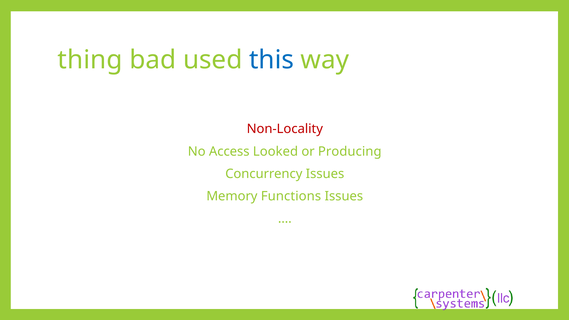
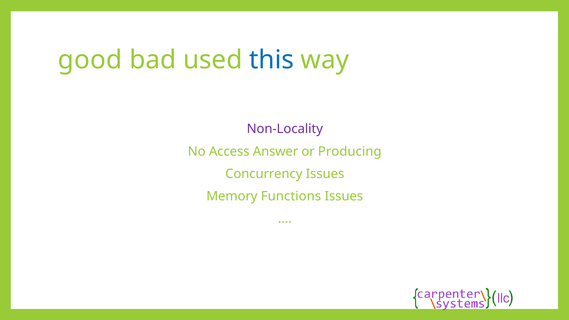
thing: thing -> good
Non-Locality colour: red -> purple
Looked: Looked -> Answer
